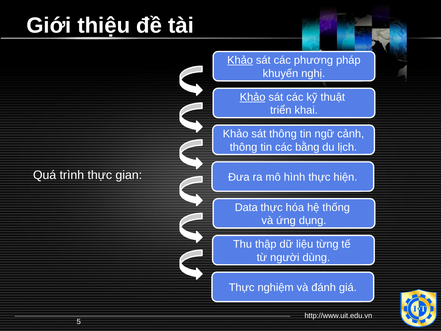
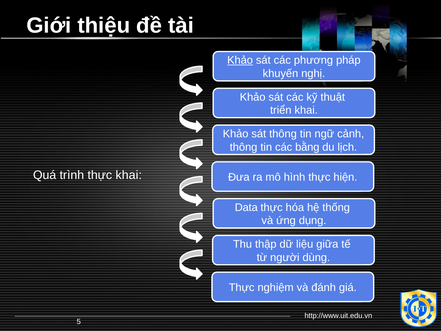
Khảo at (253, 97) underline: present -> none
thực gian: gian -> khai
từng: từng -> giữa
